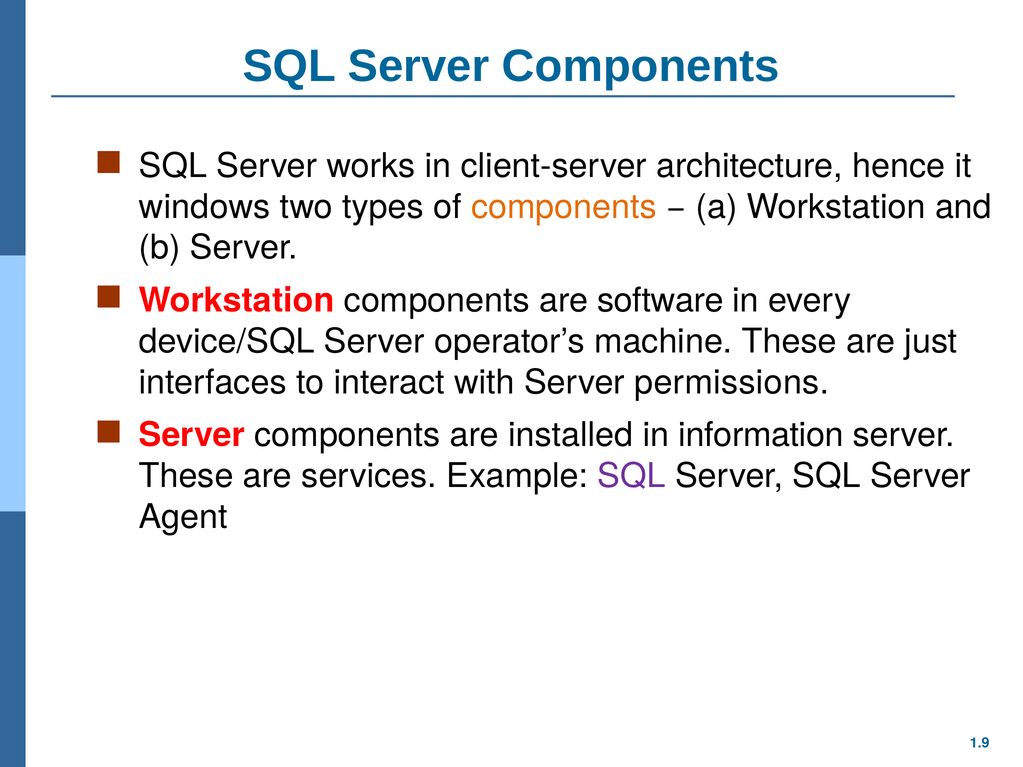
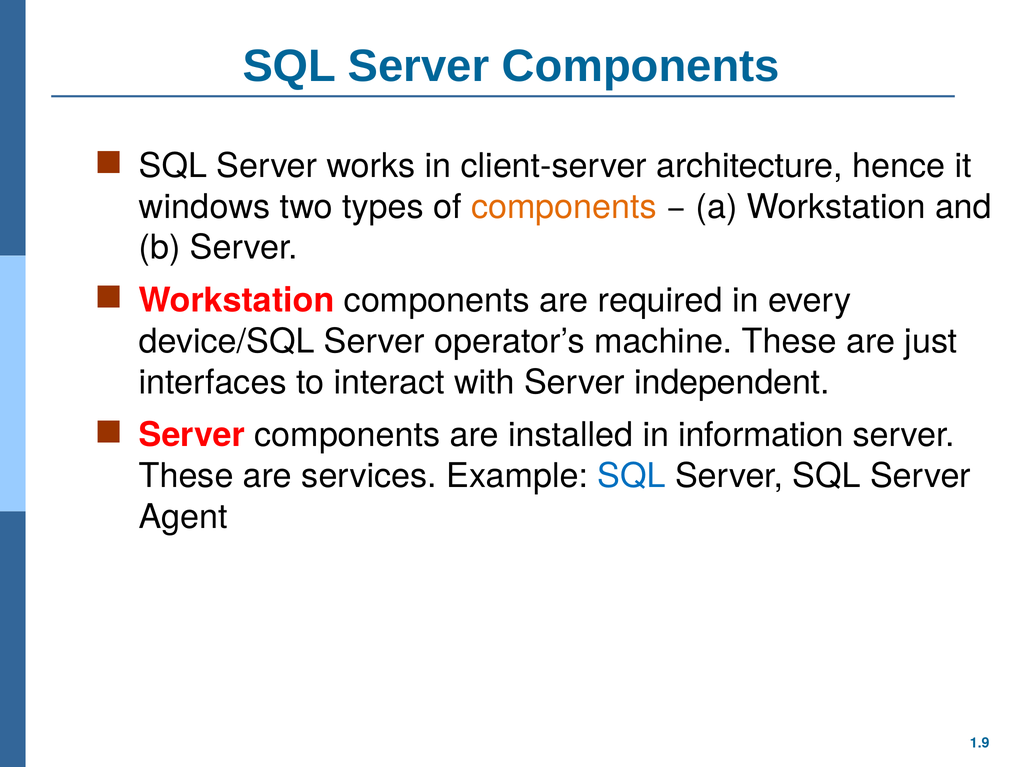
software: software -> required
permissions: permissions -> independent
SQL at (632, 476) colour: purple -> blue
